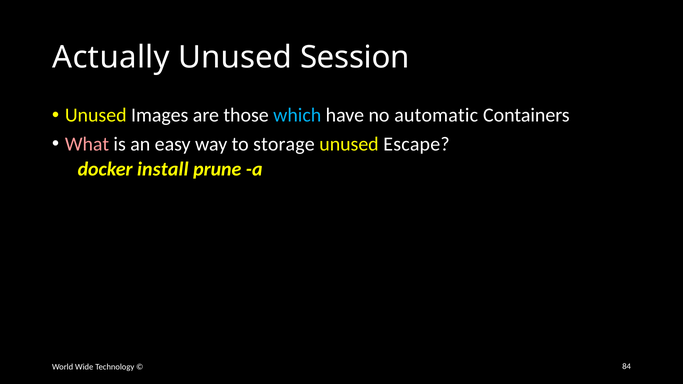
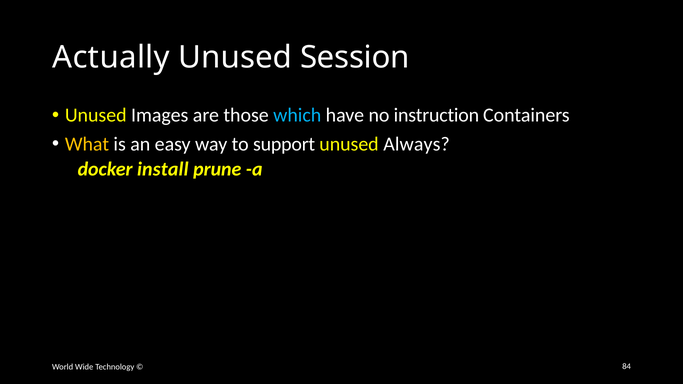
automatic: automatic -> instruction
What colour: pink -> yellow
storage: storage -> support
Escape: Escape -> Always
